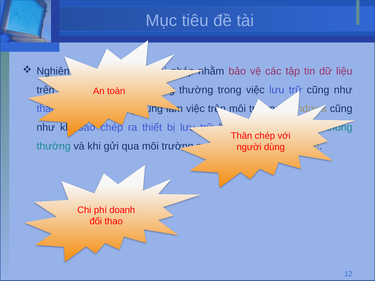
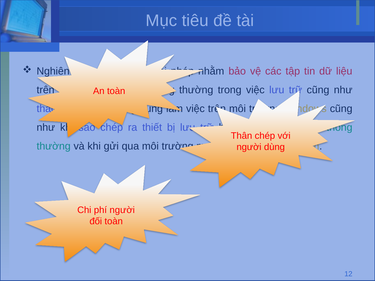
phí doanh: doanh -> người
đối thao: thao -> toàn
